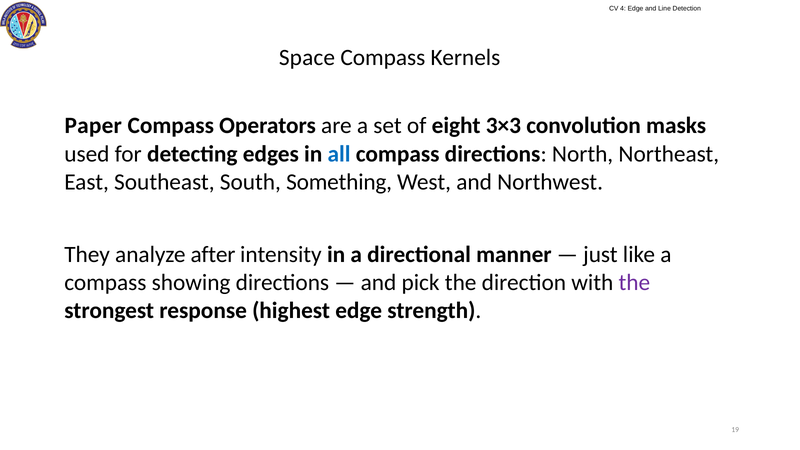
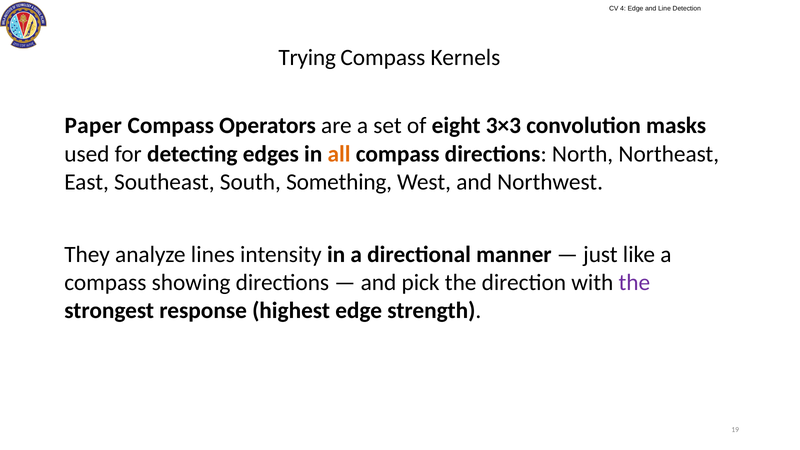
Space: Space -> Trying
all colour: blue -> orange
after: after -> lines
